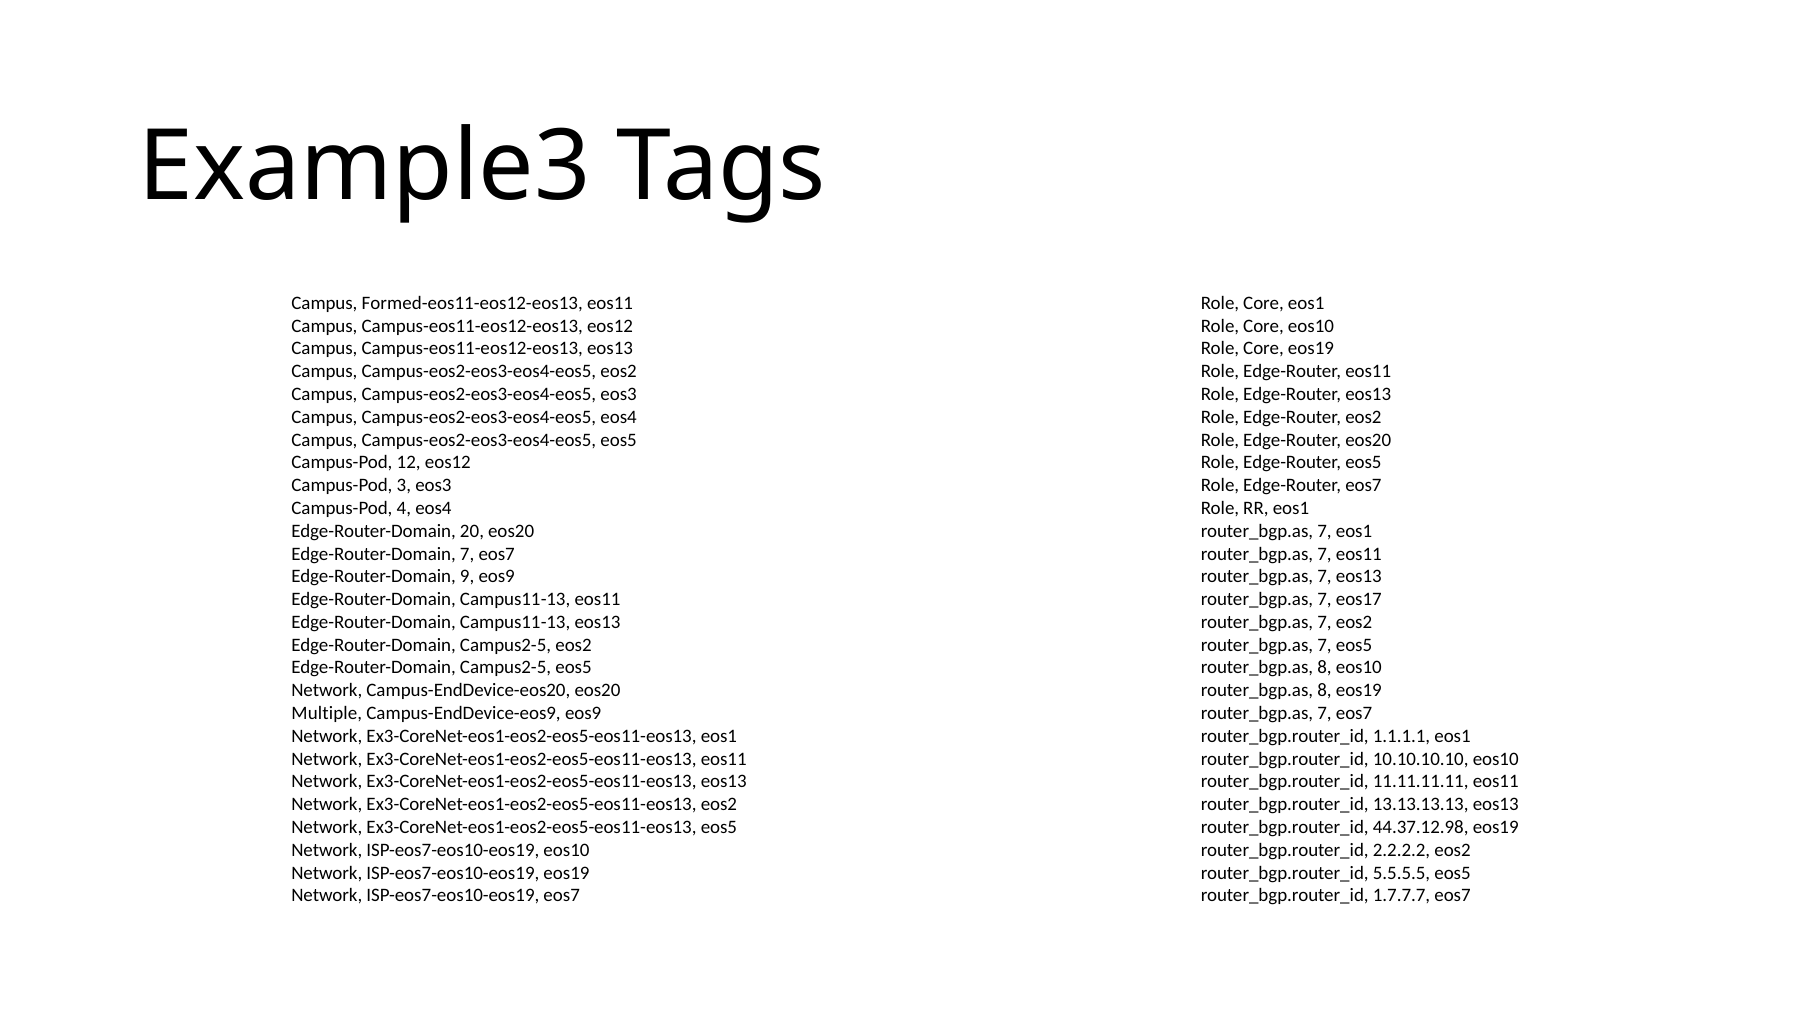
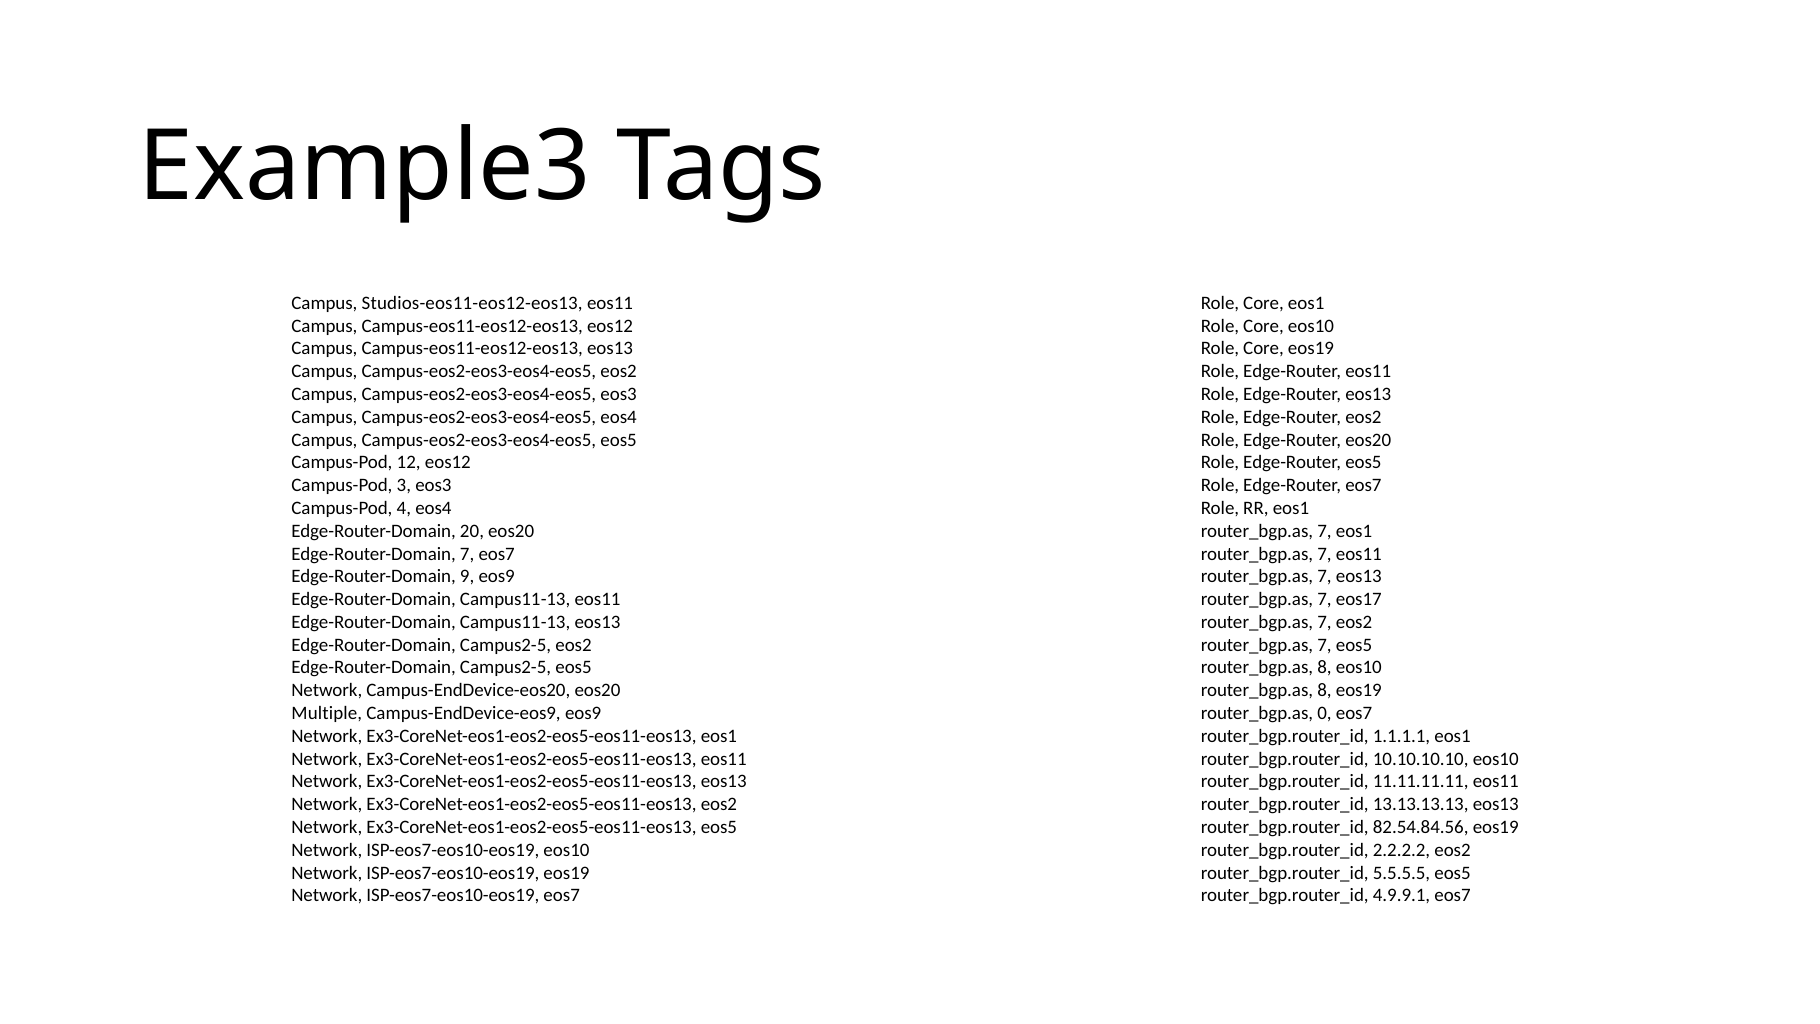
Formed-eos11-eos12-eos13: Formed-eos11-eos12-eos13 -> Studios-eos11-eos12-eos13
7 at (1324, 713): 7 -> 0
44.37.12.98: 44.37.12.98 -> 82.54.84.56
1.7.7.7: 1.7.7.7 -> 4.9.9.1
